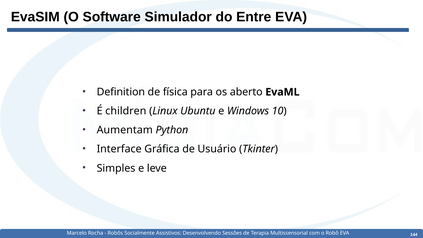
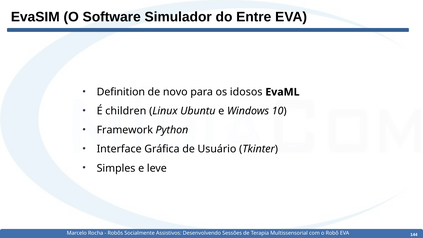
física: física -> novo
aberto: aberto -> idosos
Aumentam: Aumentam -> Framework
